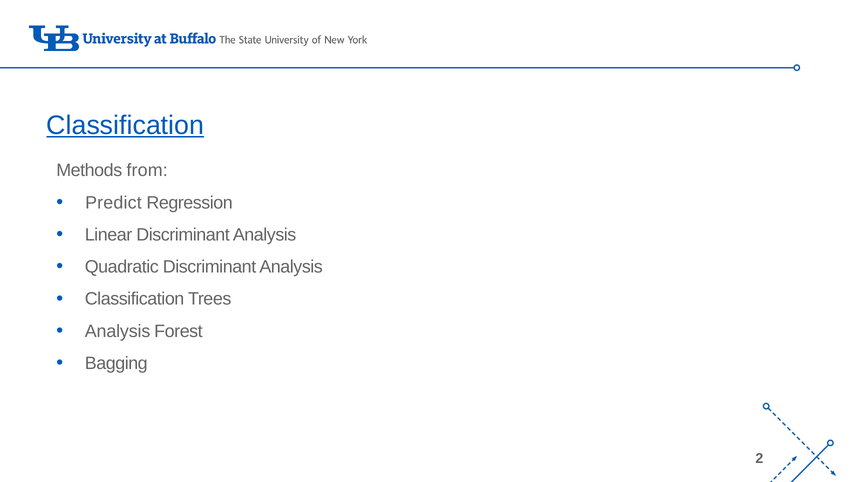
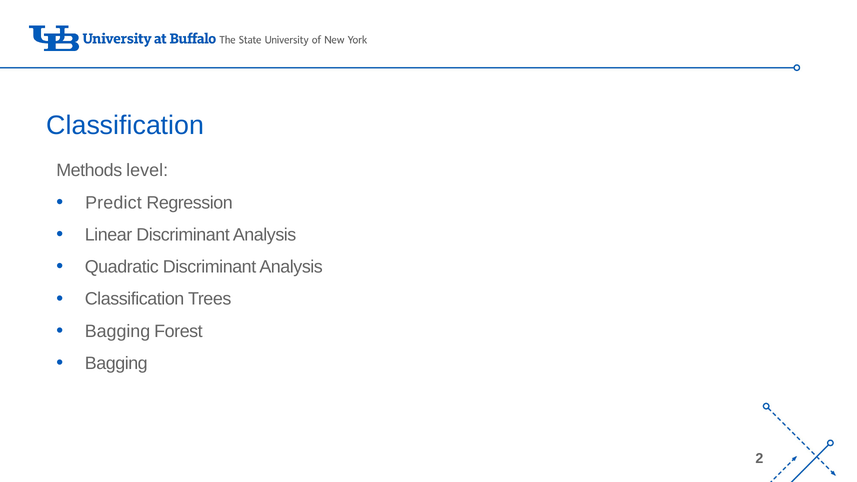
Classification at (125, 125) underline: present -> none
from: from -> level
Analysis at (118, 331): Analysis -> Bagging
